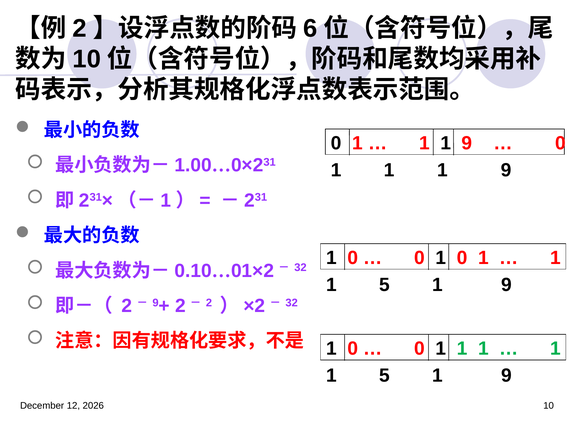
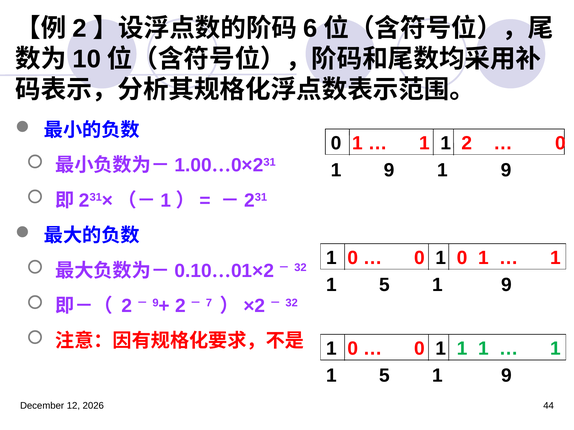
9 at (467, 143): 9 -> 2
1 at (389, 170): 1 -> 9
2 at (209, 303): 2 -> 7
10 at (549, 406): 10 -> 44
